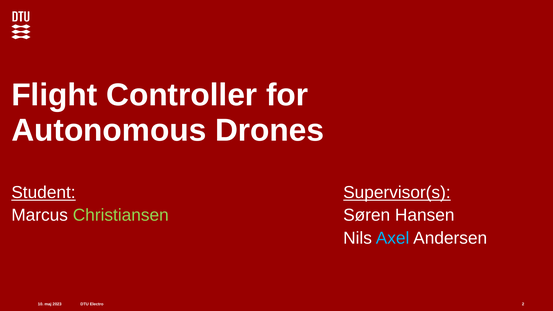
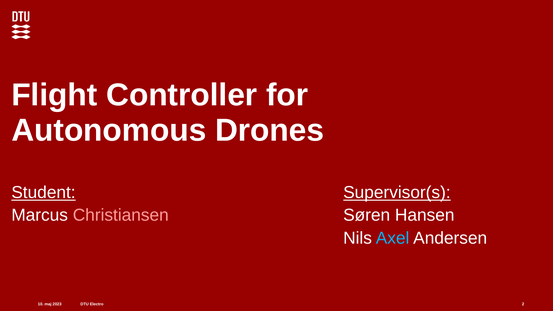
Christiansen colour: light green -> pink
